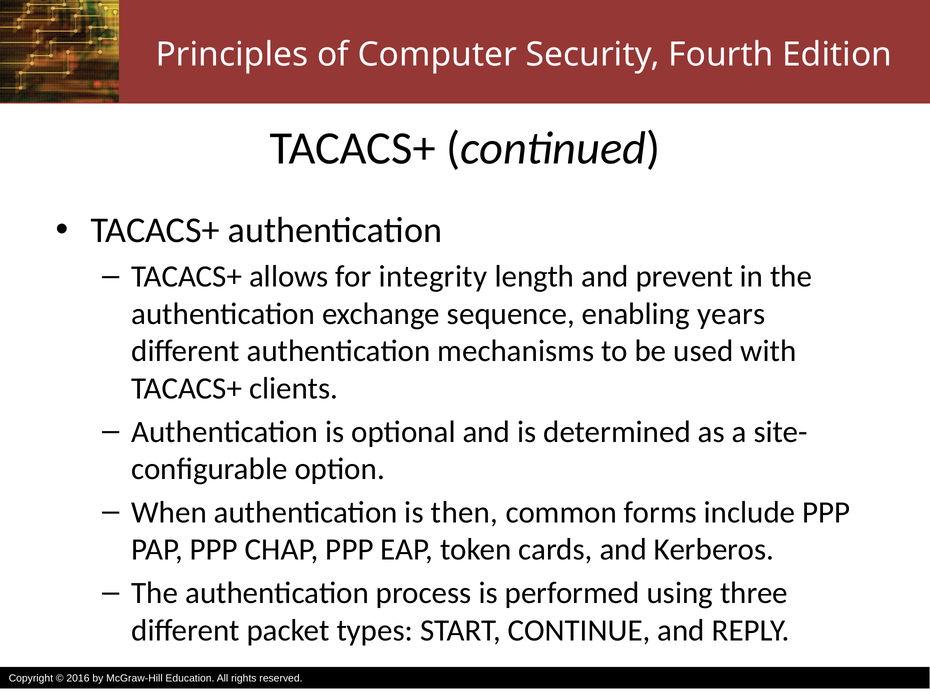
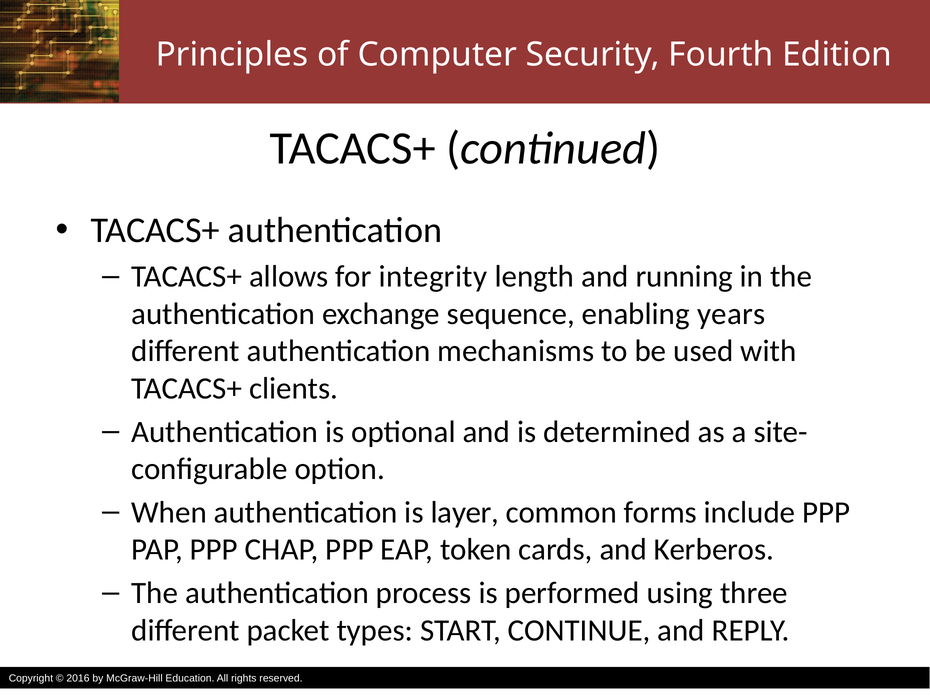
prevent: prevent -> running
then: then -> layer
